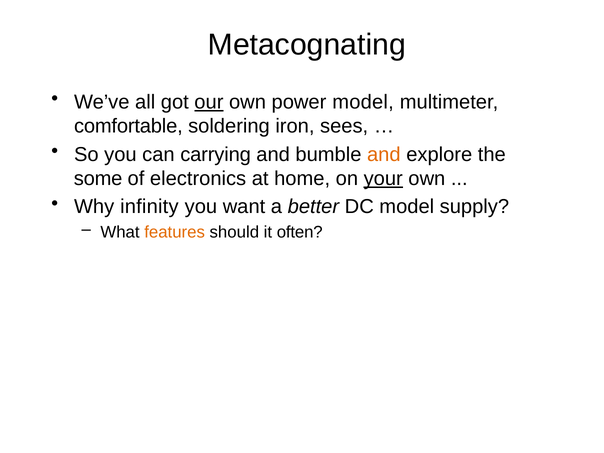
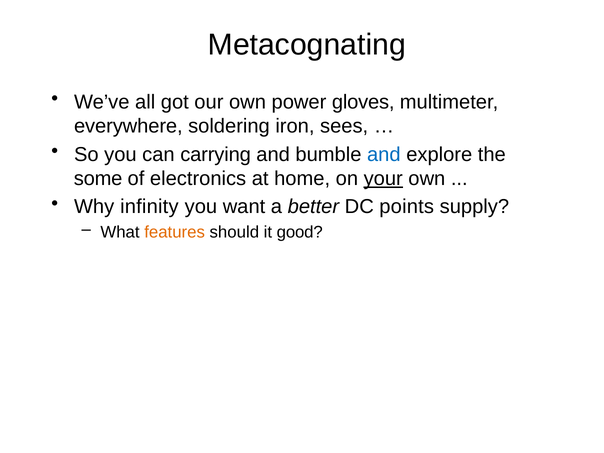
our underline: present -> none
power model: model -> gloves
comfortable: comfortable -> everywhere
and at (384, 154) colour: orange -> blue
DC model: model -> points
often: often -> good
